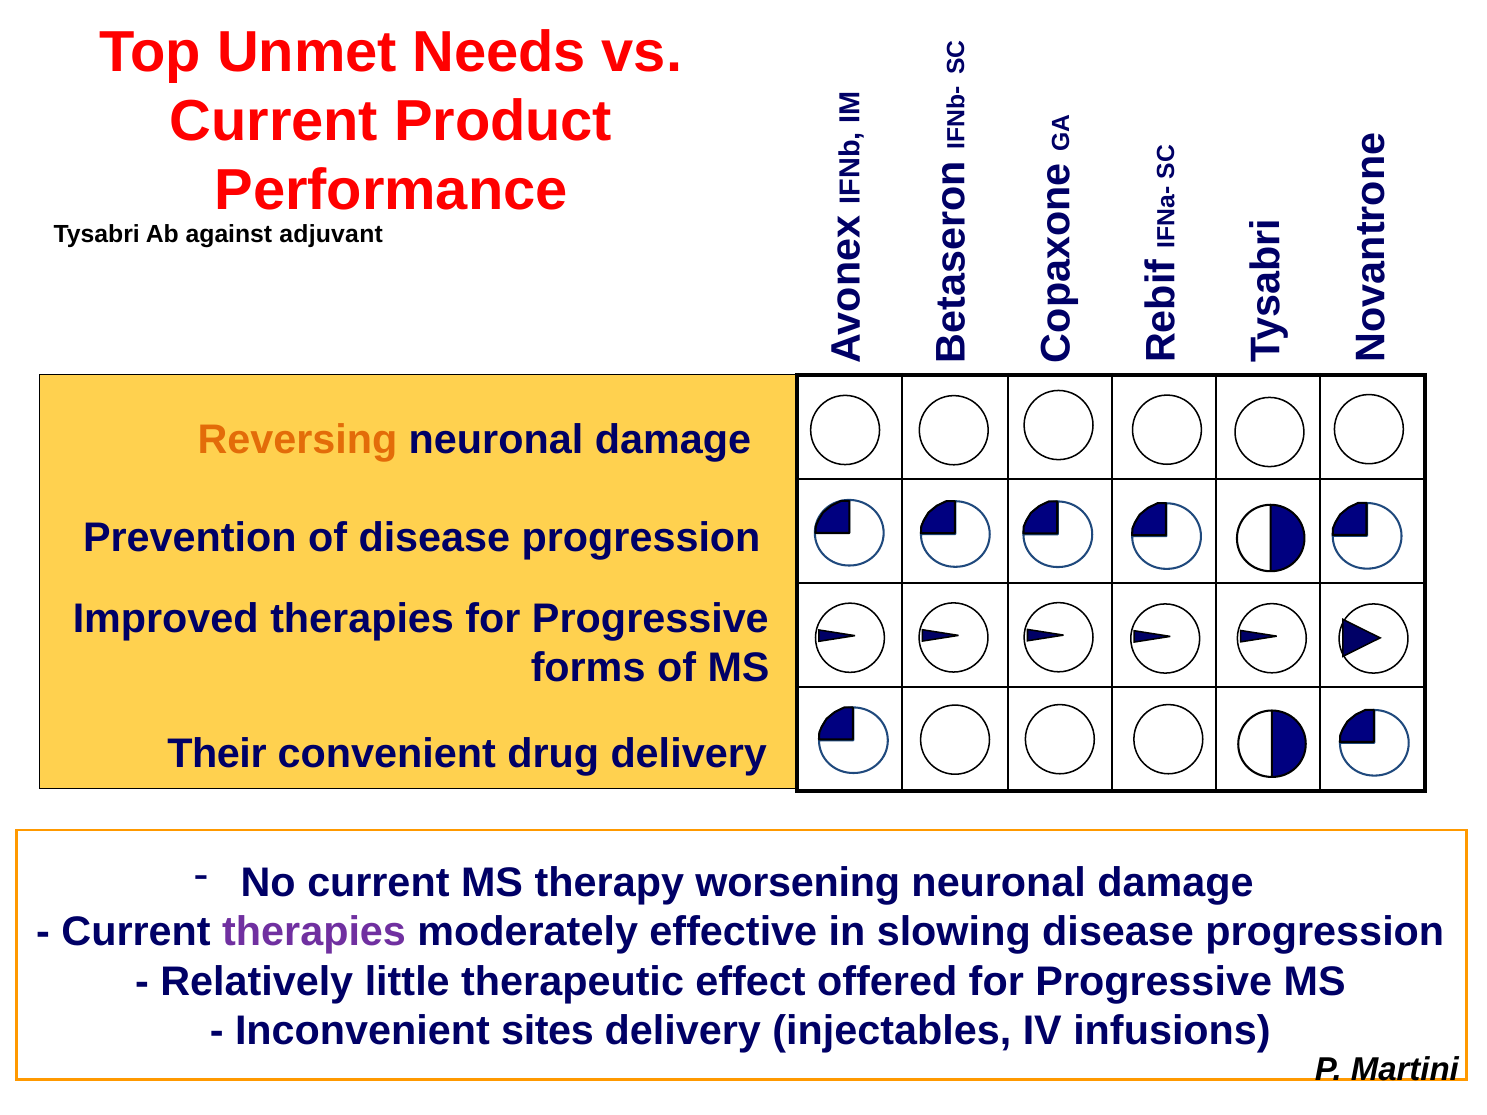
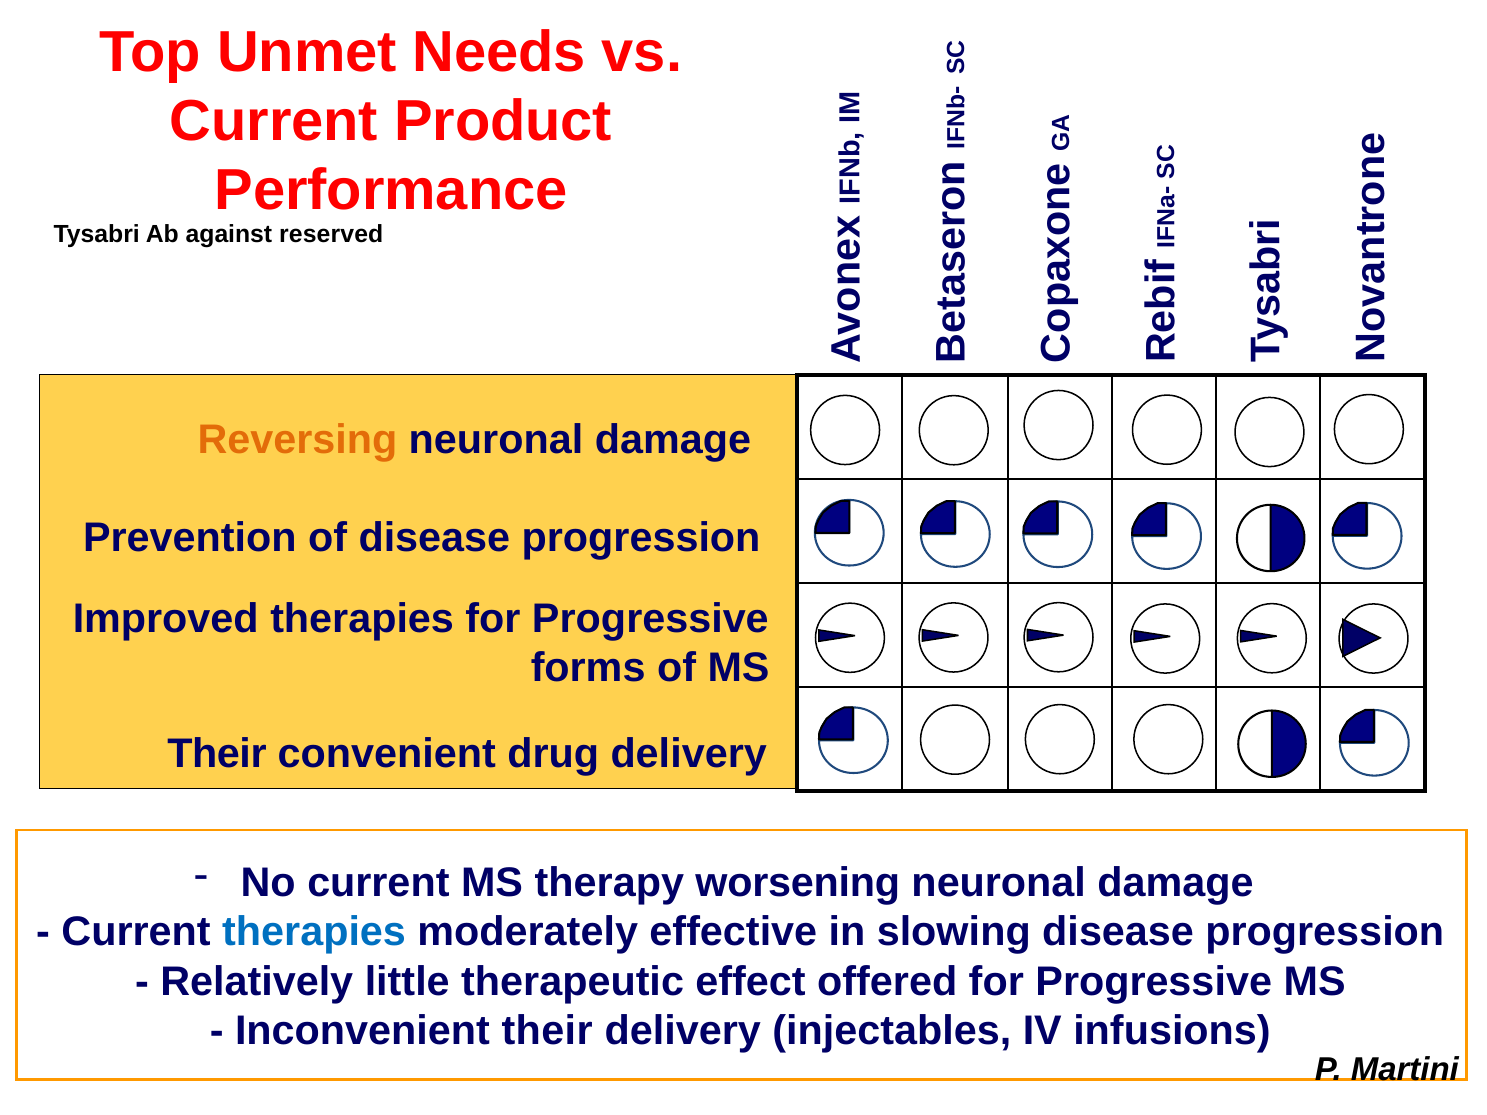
adjuvant: adjuvant -> reserved
therapies at (314, 932) colour: purple -> blue
Inconvenient sites: sites -> their
